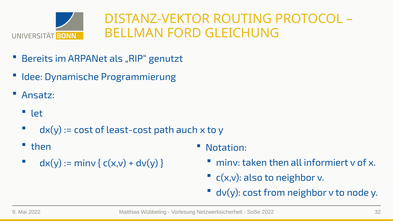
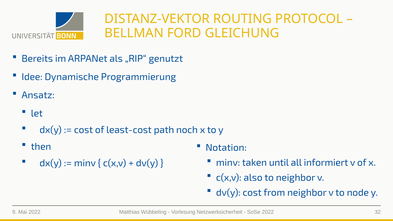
auch: auch -> noch
taken then: then -> until
